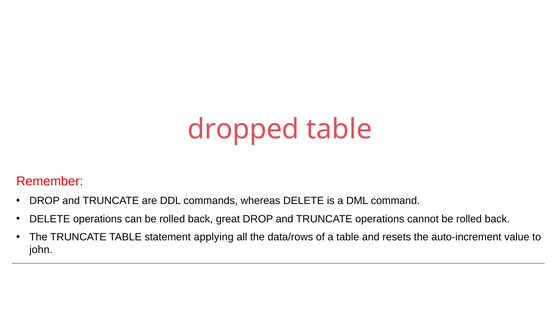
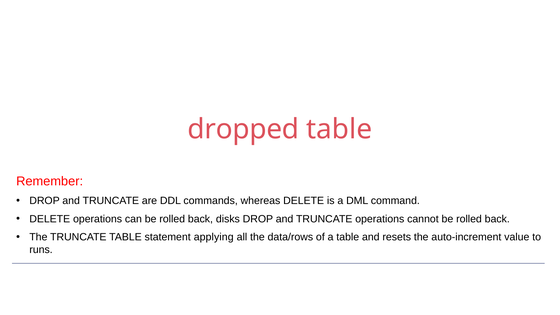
great: great -> disks
john: john -> runs
